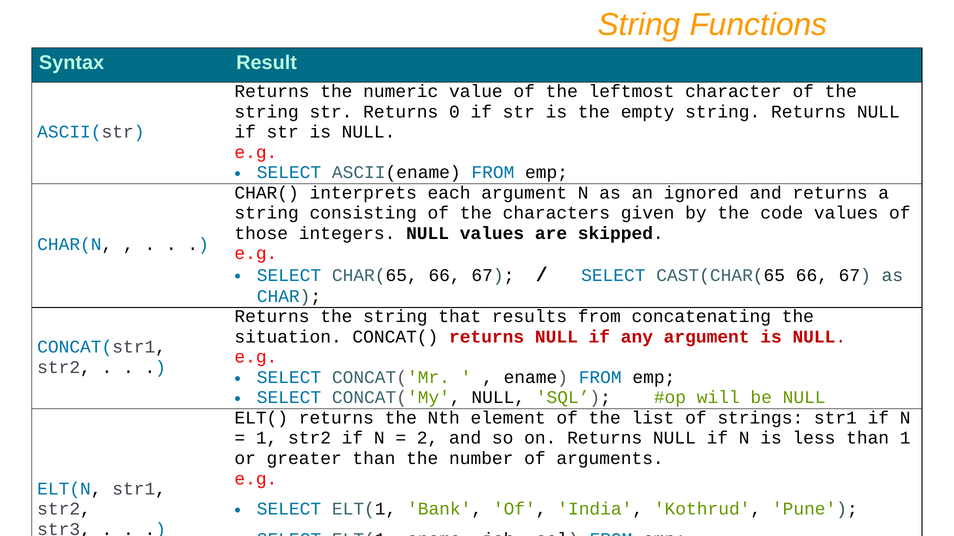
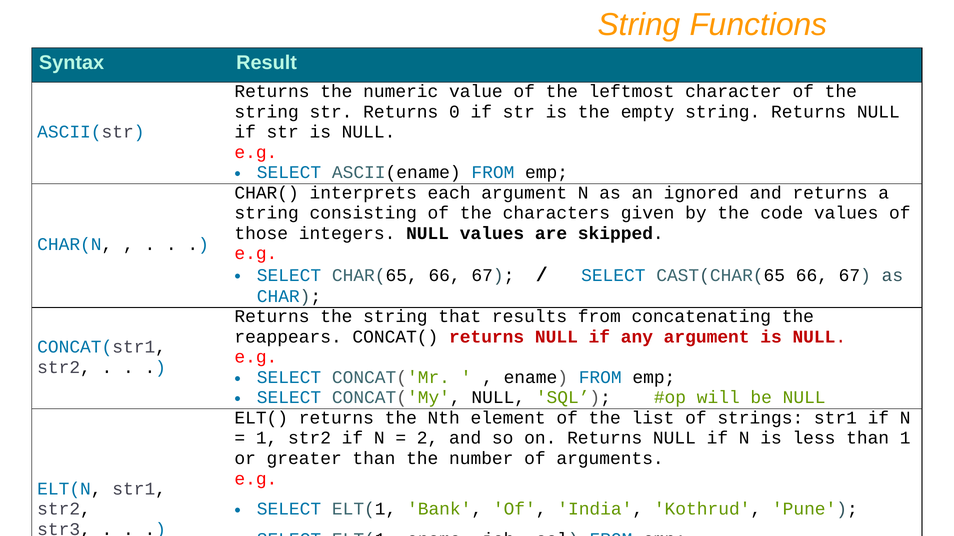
situation: situation -> reappears
